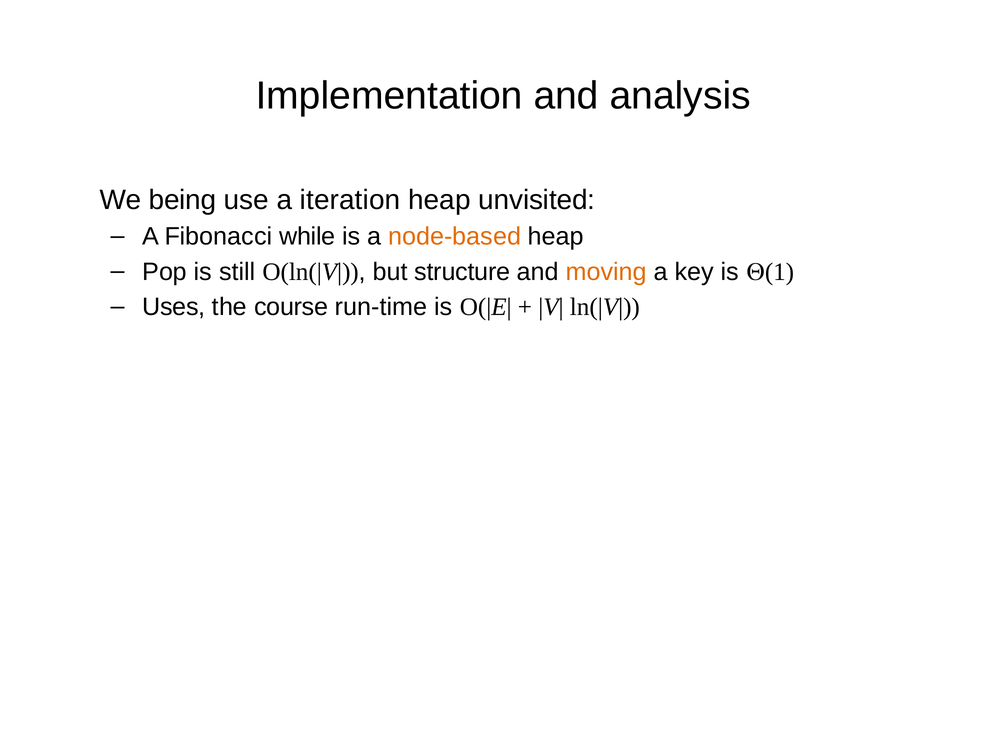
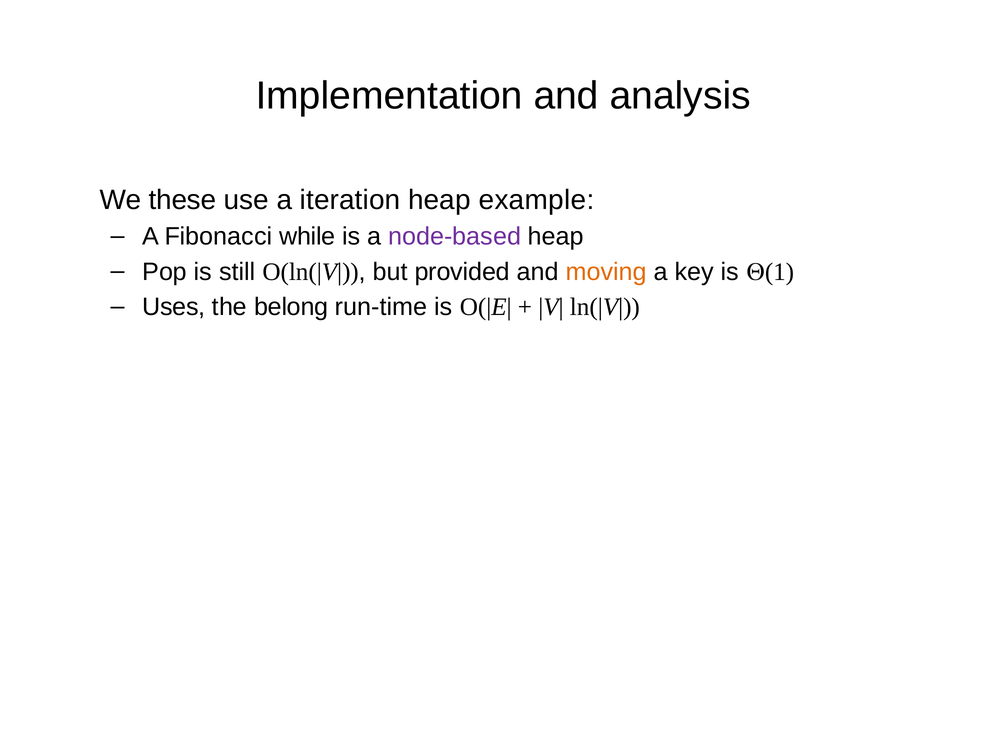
being: being -> these
unvisited: unvisited -> example
node-based colour: orange -> purple
structure: structure -> provided
course: course -> belong
